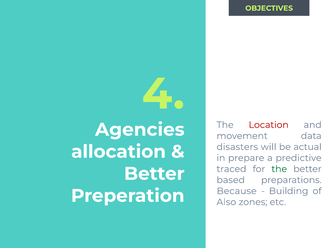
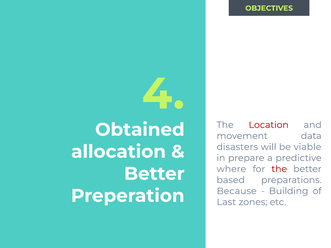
Agencies: Agencies -> Obtained
actual: actual -> viable
traced: traced -> where
the at (279, 169) colour: green -> red
Also: Also -> Last
